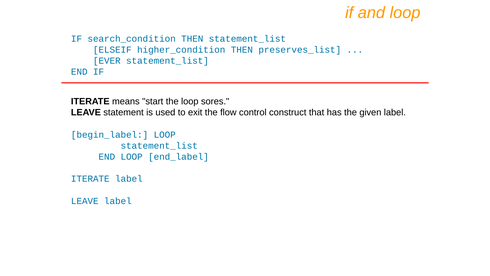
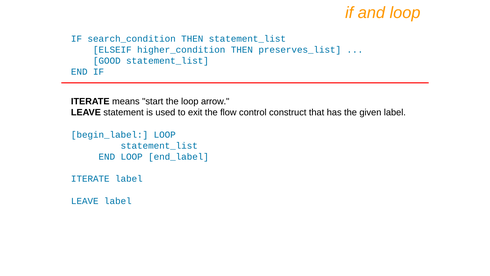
EVER: EVER -> GOOD
sores: sores -> arrow
